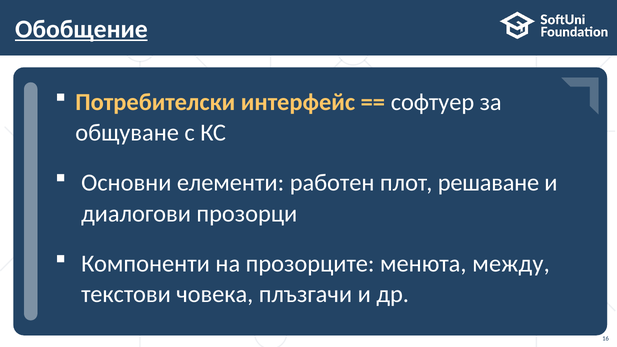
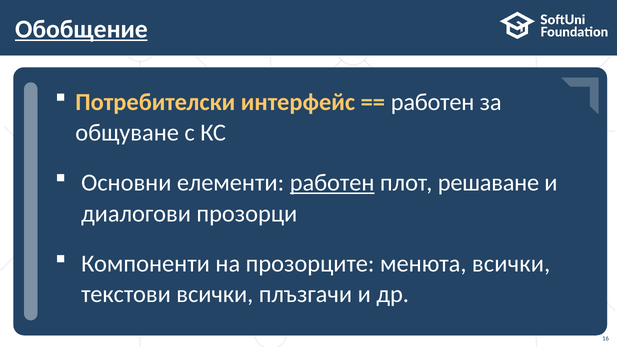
софтуер at (433, 102): софтуер -> работен
работен at (332, 183) underline: none -> present
менюта между: между -> всички
текстови човека: човека -> всички
